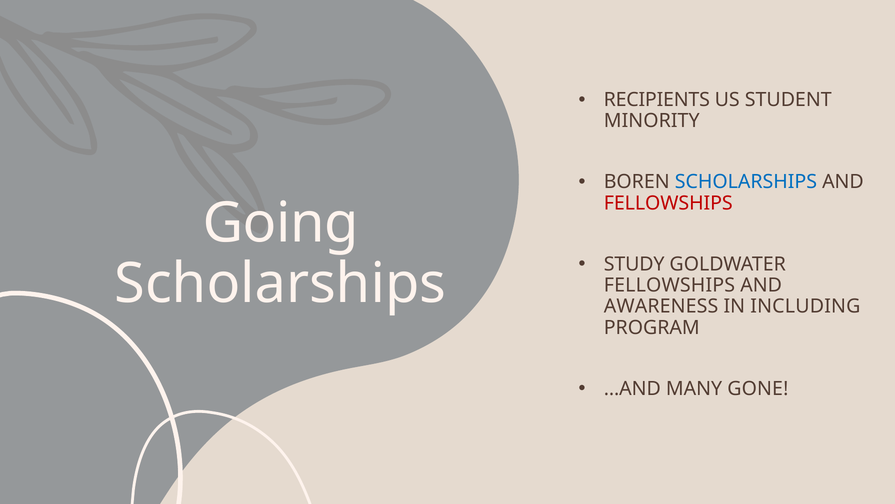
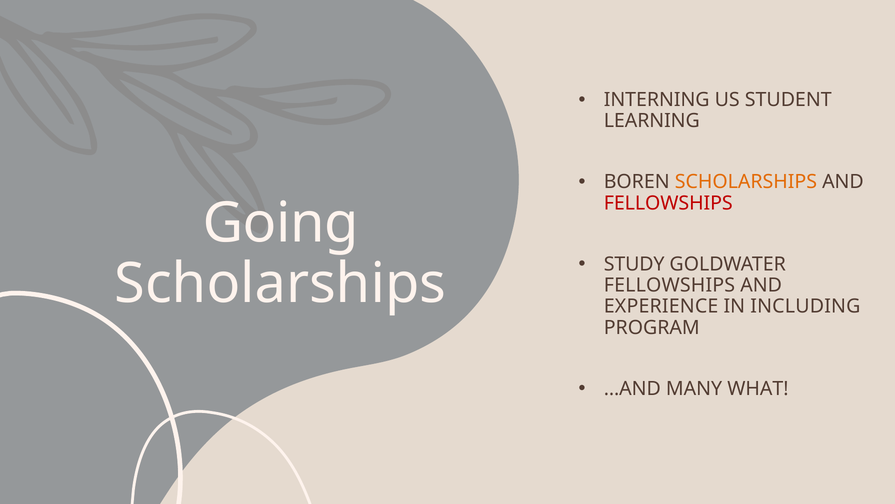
RECIPIENTS: RECIPIENTS -> INTERNING
MINORITY: MINORITY -> LEARNING
SCHOLARSHIPS at (746, 182) colour: blue -> orange
AWARENESS: AWARENESS -> EXPERIENCE
GONE: GONE -> WHAT
